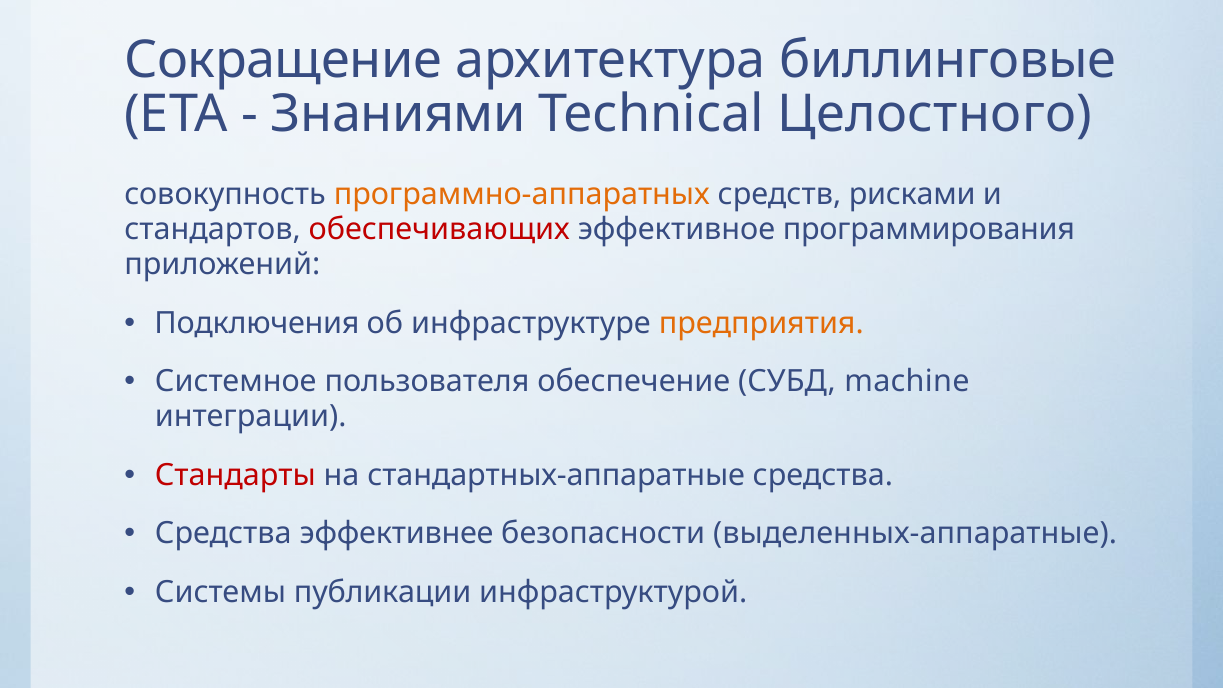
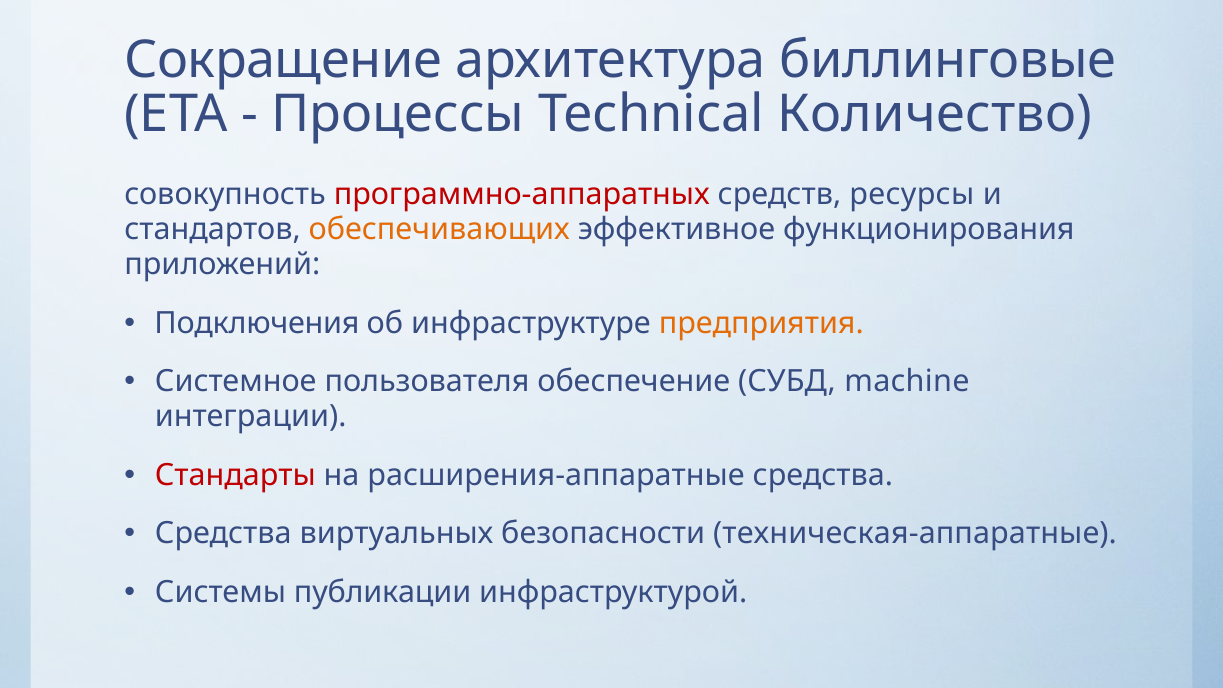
Знаниями: Знаниями -> Процессы
Целостного: Целостного -> Количество
программно-аппаратных colour: orange -> red
рисками: рисками -> ресурсы
обеспечивающих colour: red -> orange
программирования: программирования -> функционирования
стандартных-аппаратные: стандартных-аппаратные -> расширения-аппаратные
эффективнее: эффективнее -> виртуальных
выделенных-аппаратные: выделенных-аппаратные -> техническая-аппаратные
